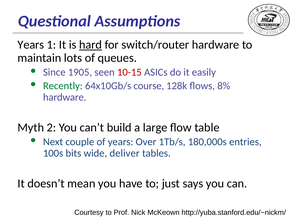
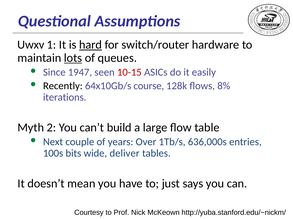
Years at (31, 45): Years -> Uwxv
lots underline: none -> present
1905: 1905 -> 1947
Recently colour: green -> black
hardware at (65, 97): hardware -> iterations
180,000s: 180,000s -> 636,000s
